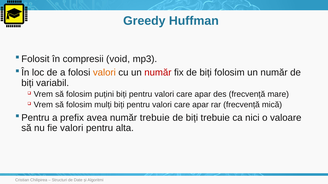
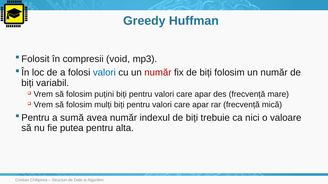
valori at (104, 73) colour: orange -> blue
prefix: prefix -> sumă
număr trebuie: trebuie -> indexul
fie valori: valori -> putea
